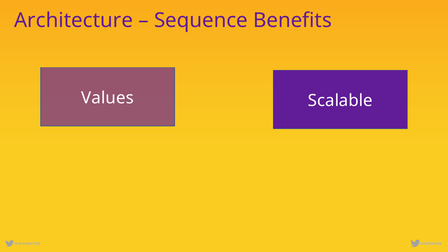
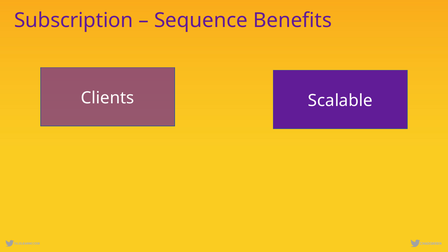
Architecture: Architecture -> Subscription
Values: Values -> Clients
